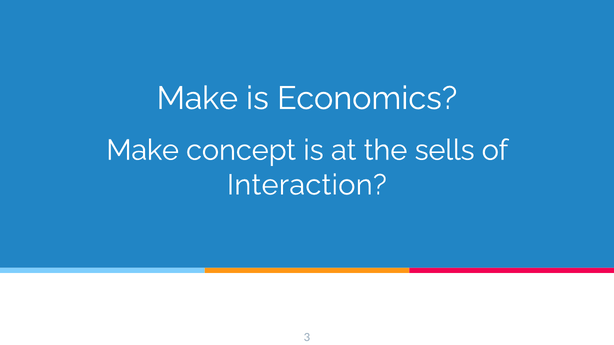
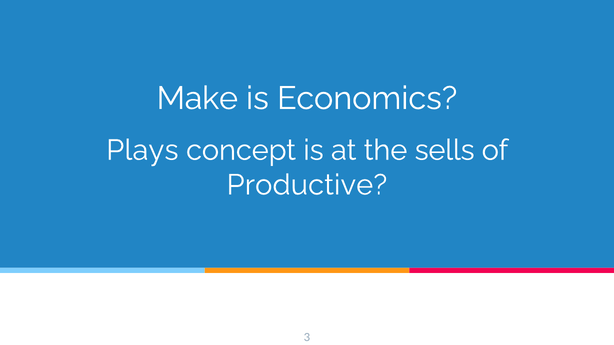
Make at (143, 150): Make -> Plays
Interaction: Interaction -> Productive
